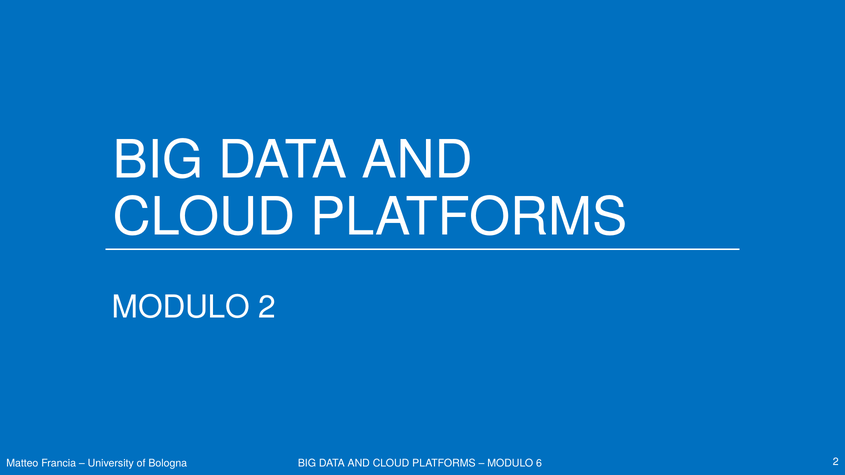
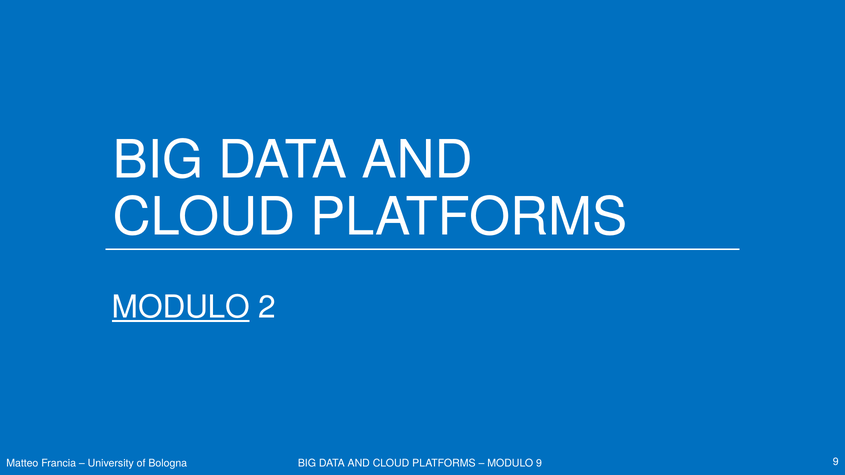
MODULO at (181, 308) underline: none -> present
MODULO 6: 6 -> 9
Bologna 2: 2 -> 9
